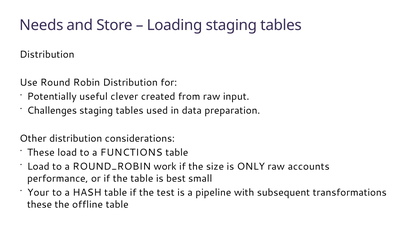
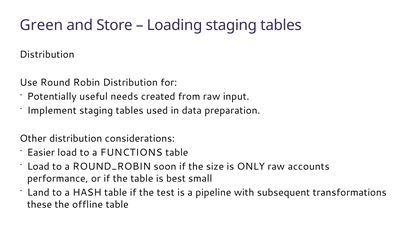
Needs: Needs -> Green
clever: clever -> needs
Challenges: Challenges -> Implement
These at (41, 152): These -> Easier
work: work -> soon
Your: Your -> Land
